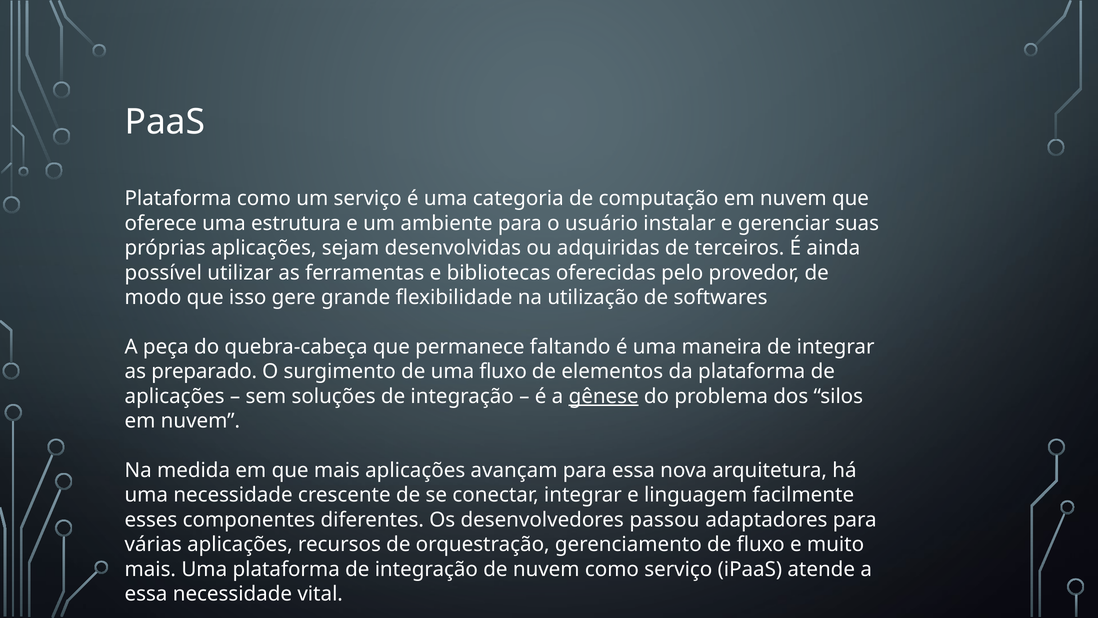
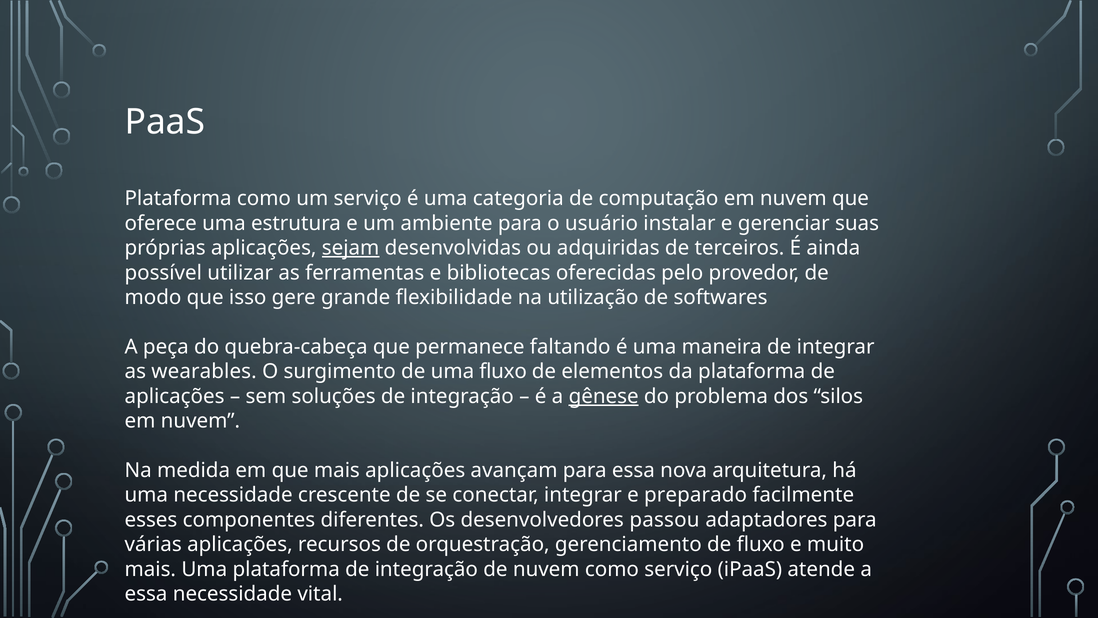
sejam underline: none -> present
preparado: preparado -> wearables
linguagem: linguagem -> preparado
